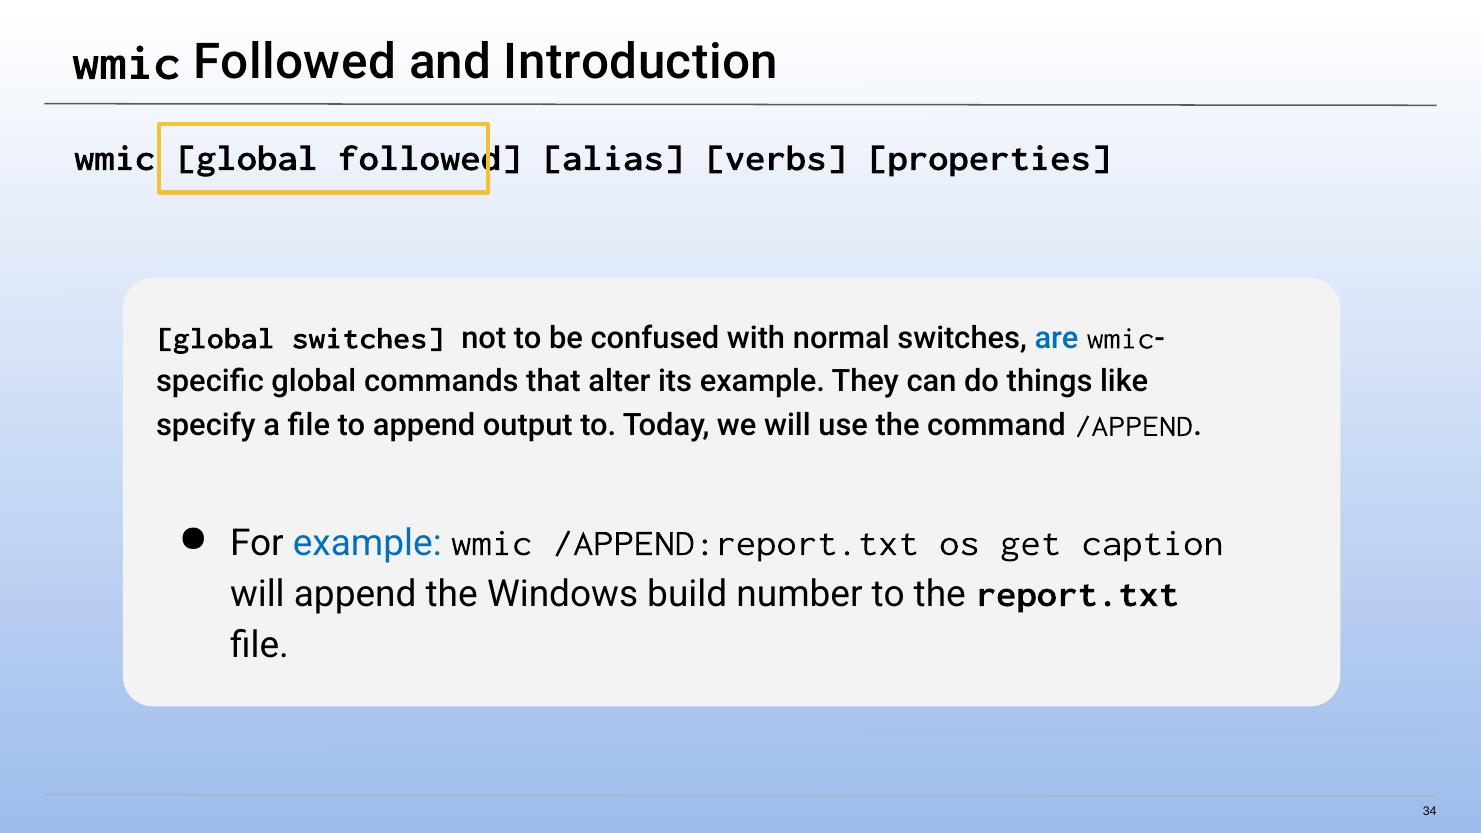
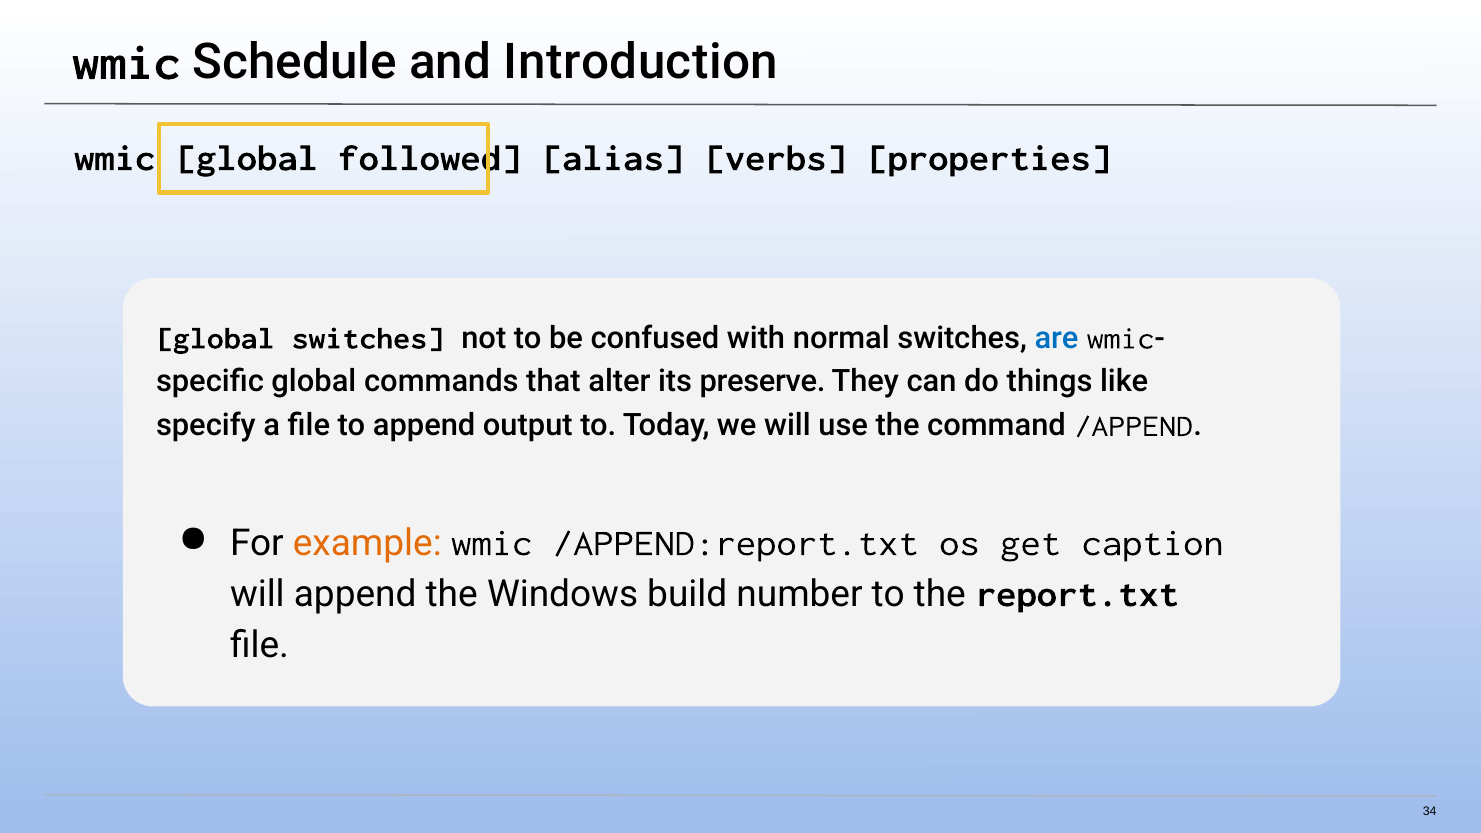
wmic Followed: Followed -> Schedule
its example: example -> preserve
example at (367, 543) colour: blue -> orange
